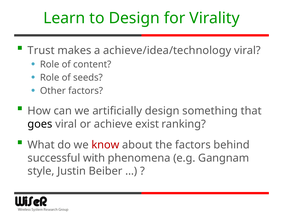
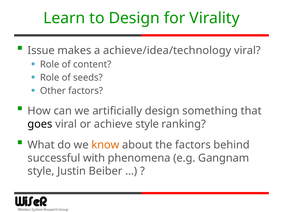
Trust: Trust -> Issue
achieve exist: exist -> style
know colour: red -> orange
